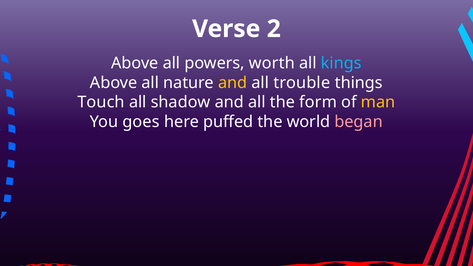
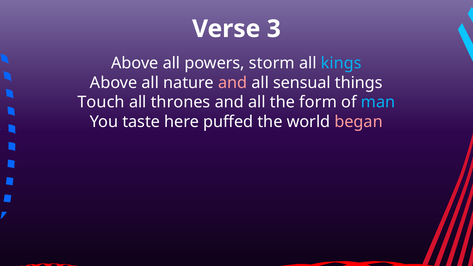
2: 2 -> 3
worth: worth -> storm
and at (233, 83) colour: yellow -> pink
trouble: trouble -> sensual
shadow: shadow -> thrones
man colour: yellow -> light blue
goes: goes -> taste
